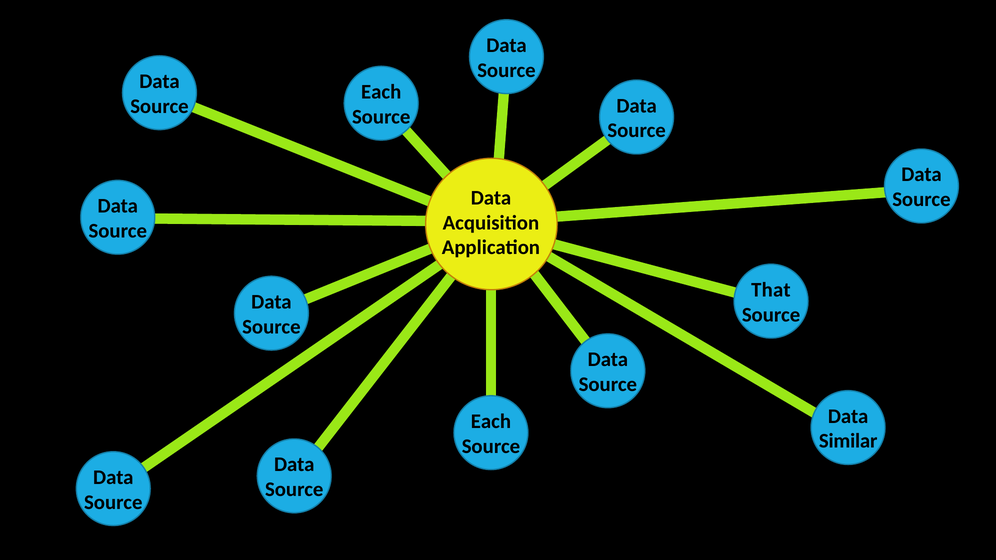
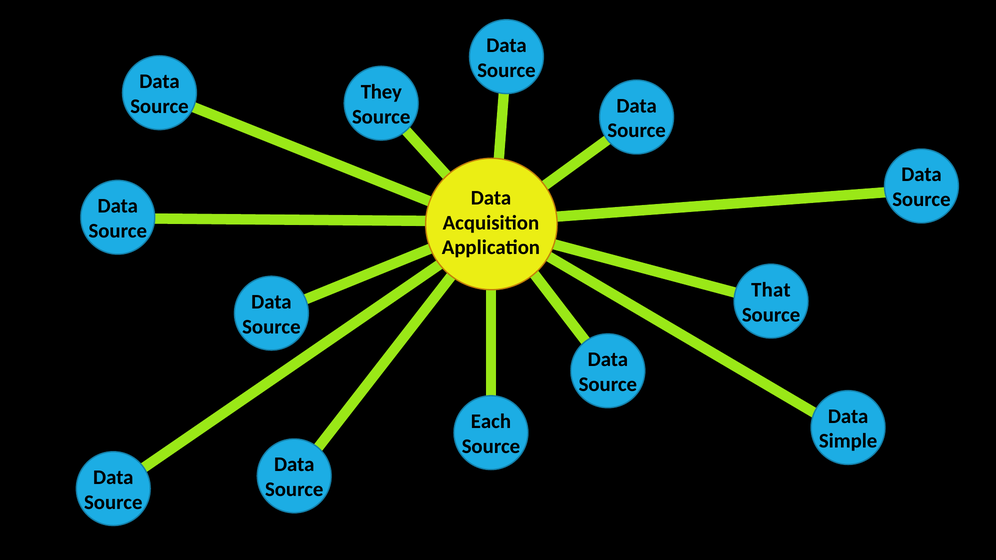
Each at (381, 92): Each -> They
Similar: Similar -> Simple
